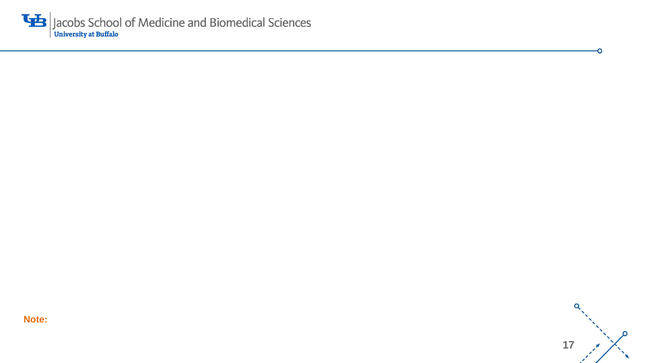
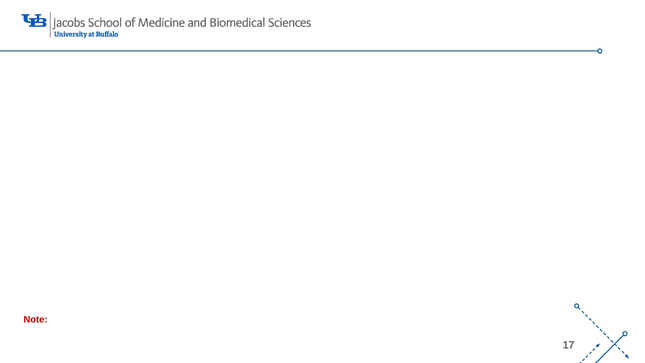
Note colour: orange -> red
